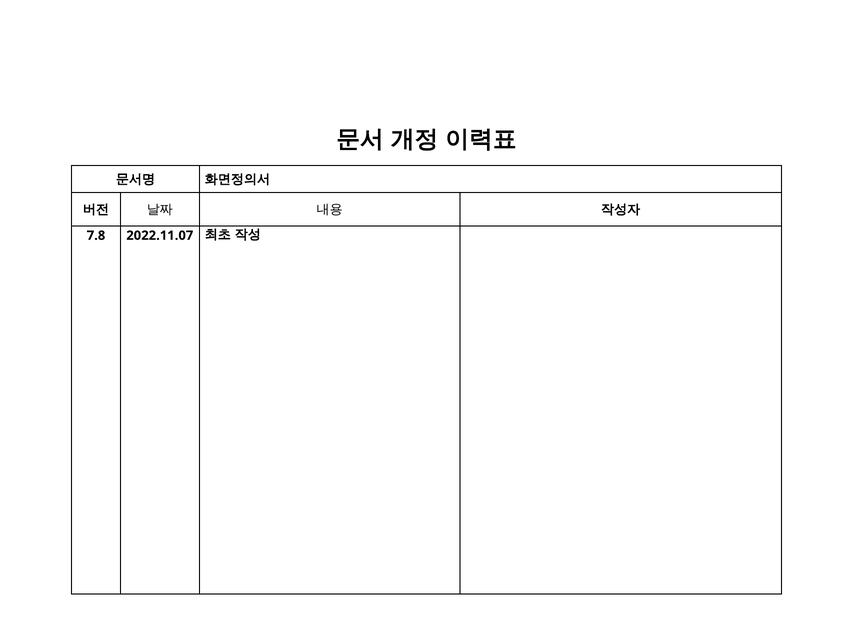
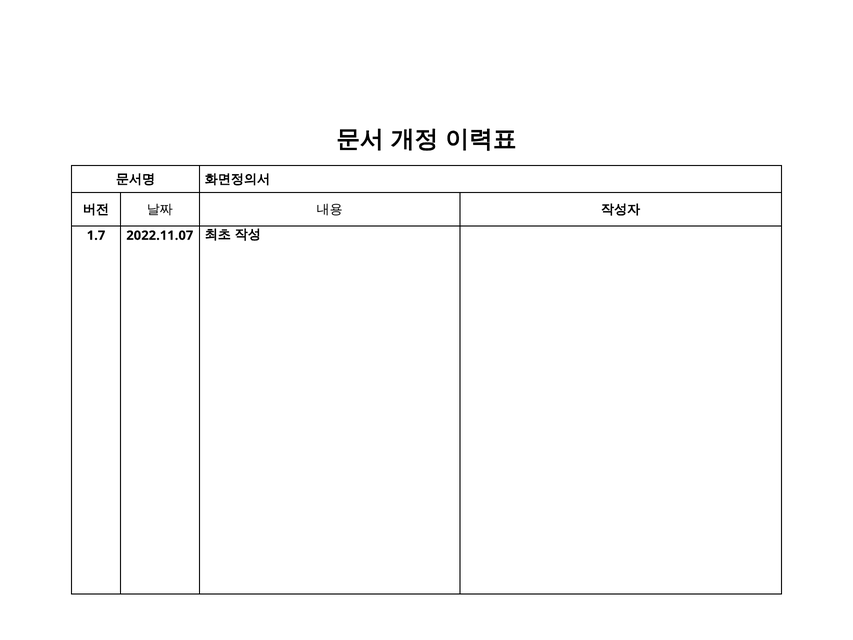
7.8: 7.8 -> 1.7
